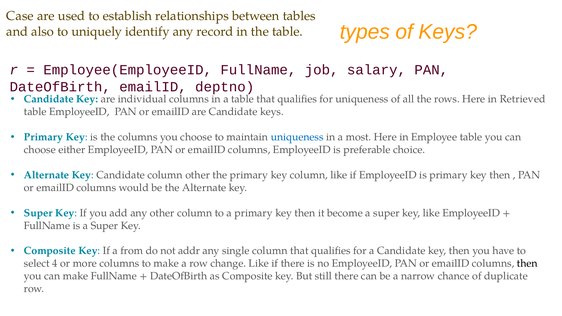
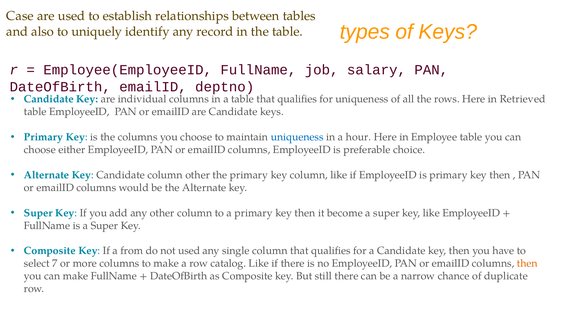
most: most -> hour
not addr: addr -> used
4: 4 -> 7
change: change -> catalog
then at (527, 264) colour: black -> orange
